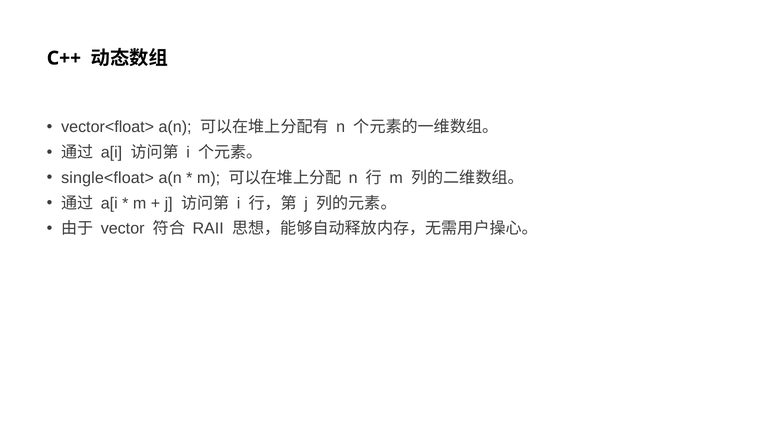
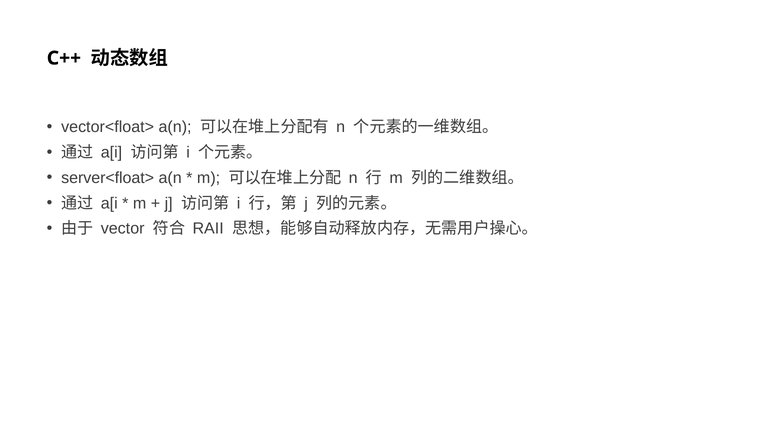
single<float>: single<float> -> server<float>
